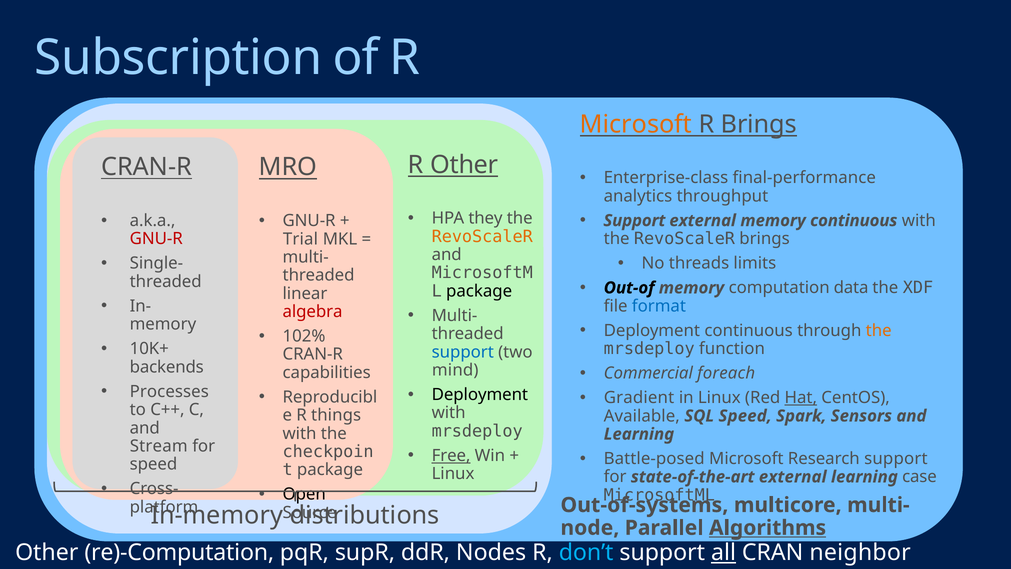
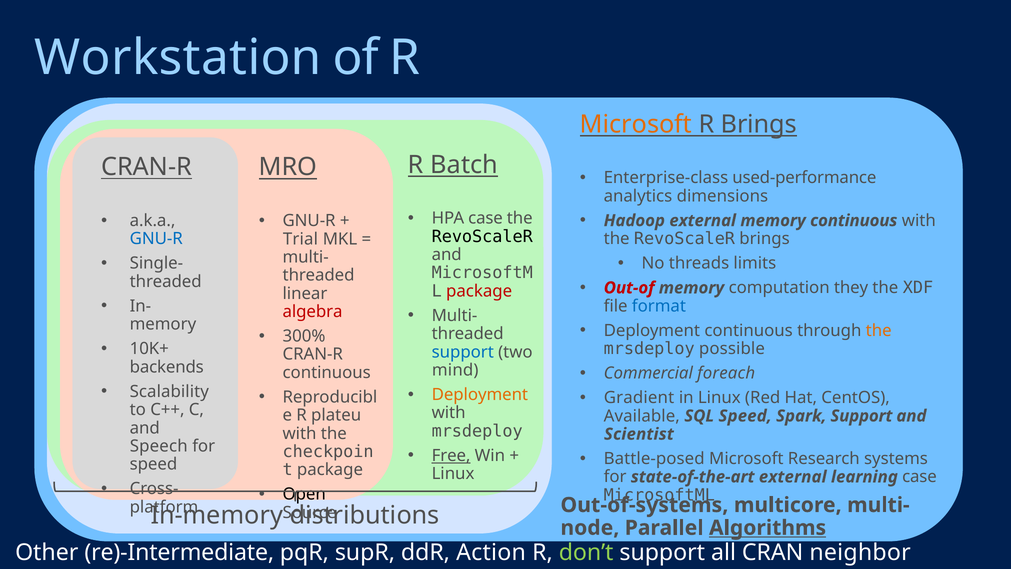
Subscription: Subscription -> Workstation
R Other: Other -> Batch
final-performance: final-performance -> used-performance
throughput: throughput -> dimensions
HPA they: they -> case
Support at (634, 220): Support -> Hadoop
RevoScaleR at (482, 236) colour: orange -> black
GNU-R at (156, 239) colour: red -> blue
Out-of colour: black -> red
data: data -> they
package at (479, 291) colour: black -> red
102%: 102% -> 300%
function: function -> possible
capabilities at (327, 372): capabilities -> continuous
Processes: Processes -> Scalability
Deployment at (480, 395) colour: black -> orange
Hat underline: present -> none
things: things -> plateu
Spark Sensors: Sensors -> Support
Learning at (639, 434): Learning -> Scientist
Stream: Stream -> Speech
Research support: support -> systems
re)-Computation: re)-Computation -> re)-Intermediate
Nodes: Nodes -> Action
don’t colour: light blue -> light green
all underline: present -> none
